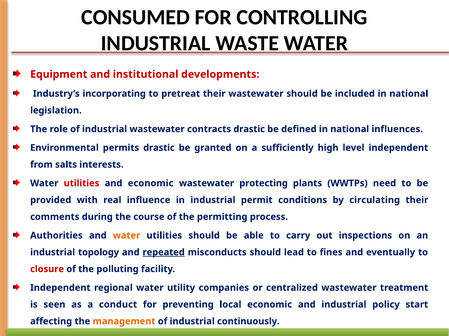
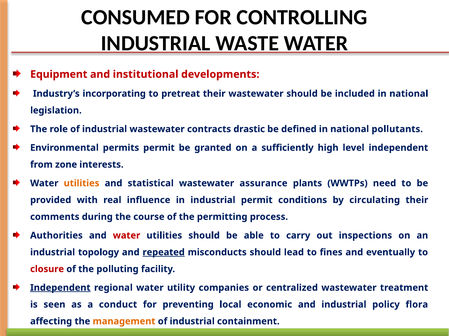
influences: influences -> pollutants
permits drastic: drastic -> permit
salts: salts -> zone
utilities at (82, 184) colour: red -> orange
and economic: economic -> statistical
protecting: protecting -> assurance
water at (127, 236) colour: orange -> red
Independent at (60, 288) underline: none -> present
start: start -> flora
continuously: continuously -> containment
